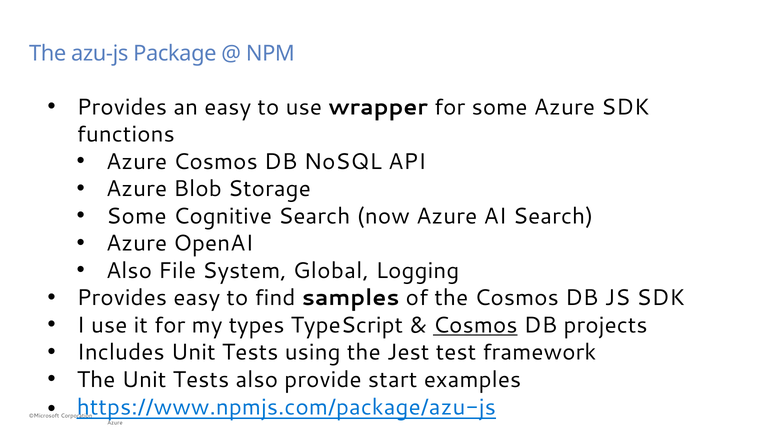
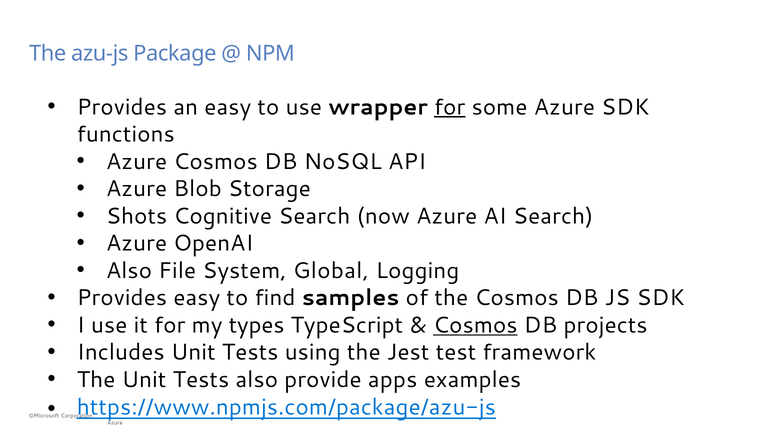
for at (450, 107) underline: none -> present
Some at (136, 216): Some -> Shots
start: start -> apps
